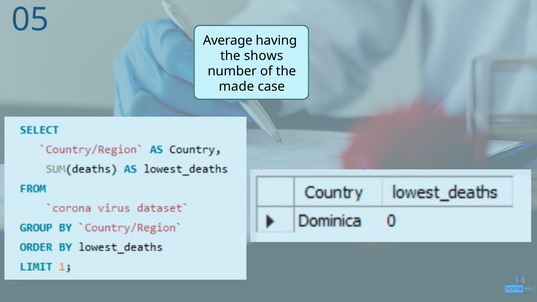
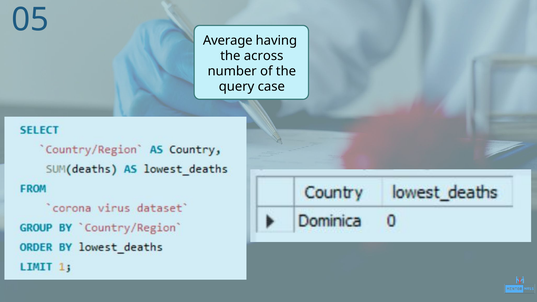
shows: shows -> across
made: made -> query
